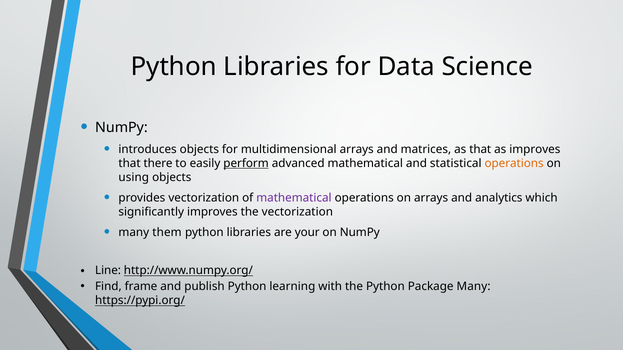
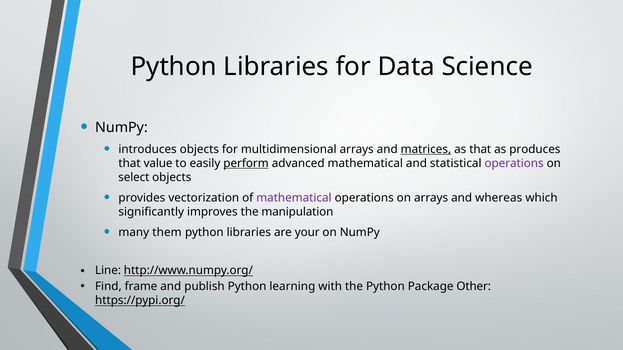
matrices underline: none -> present
as improves: improves -> produces
there: there -> value
operations at (514, 163) colour: orange -> purple
using: using -> select
analytics: analytics -> whereas
the vectorization: vectorization -> manipulation
Package Many: Many -> Other
